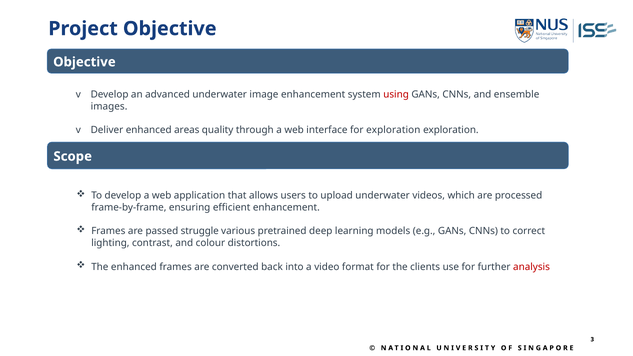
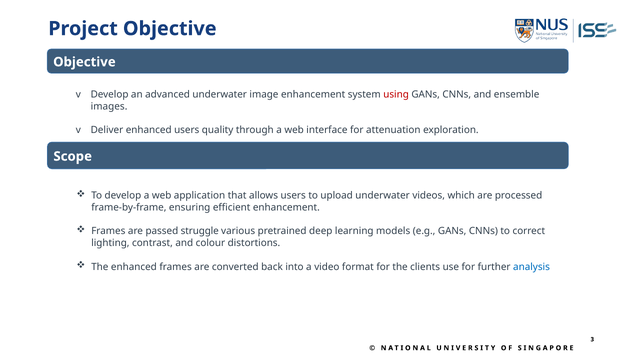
enhanced areas: areas -> users
for exploration: exploration -> attenuation
analysis colour: red -> blue
